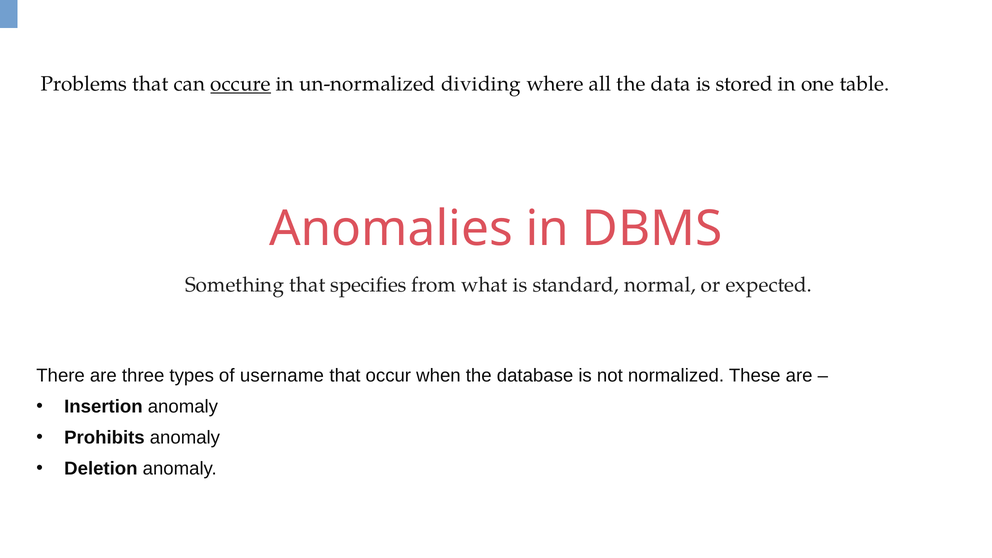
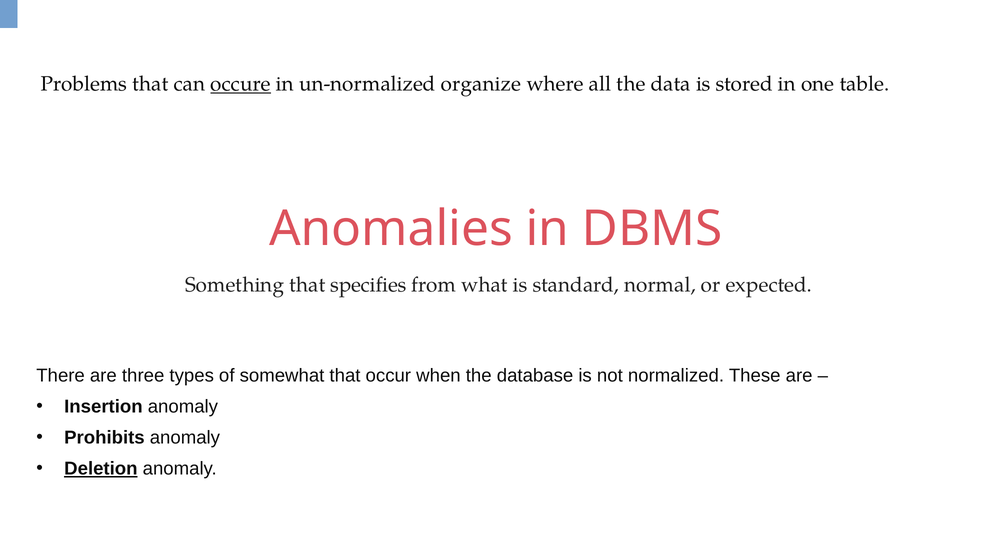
dividing: dividing -> organize
username: username -> somewhat
Deletion underline: none -> present
